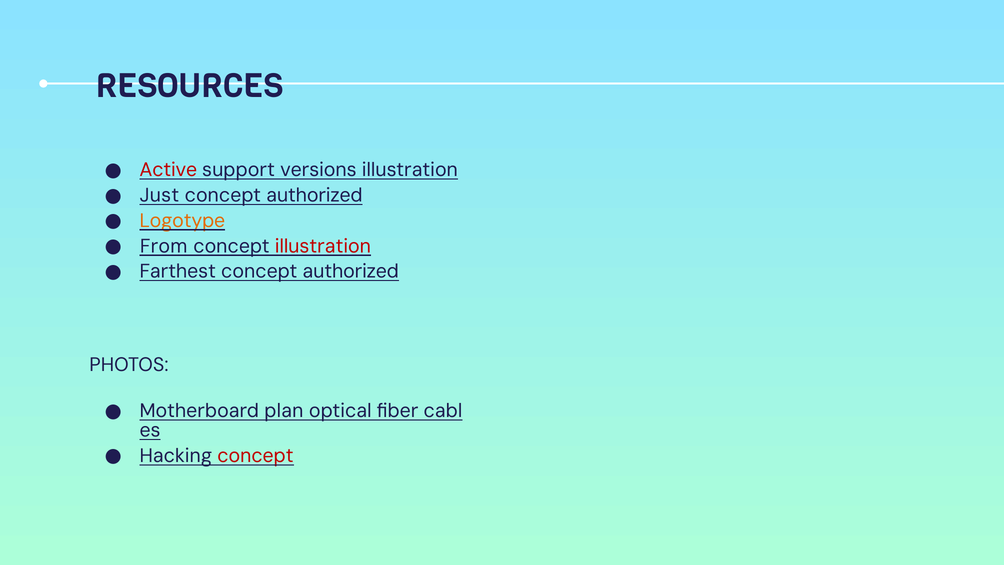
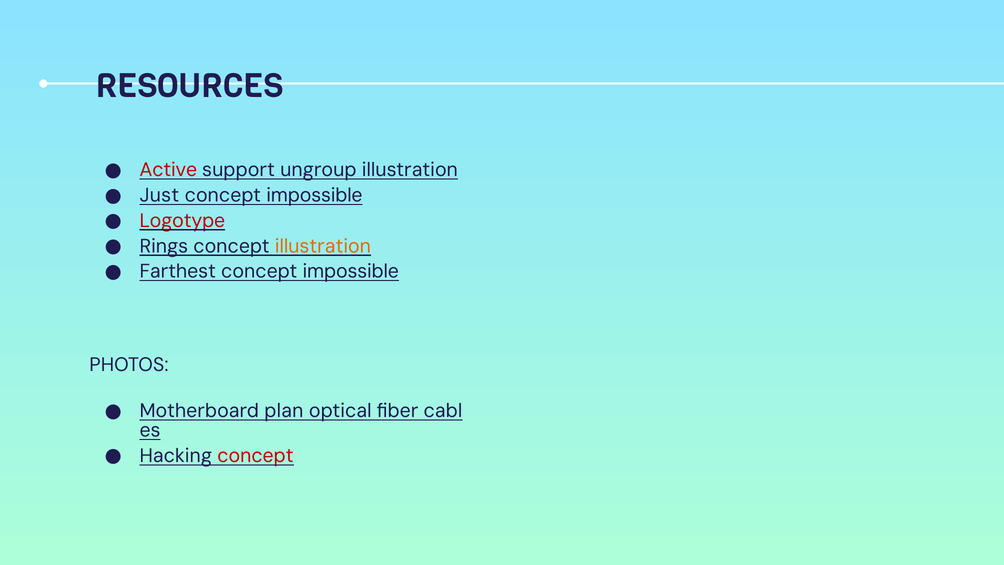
versions: versions -> ungroup
authorized at (314, 195): authorized -> impossible
Logotype colour: orange -> red
From: From -> Rings
illustration at (323, 246) colour: red -> orange
authorized at (351, 271): authorized -> impossible
